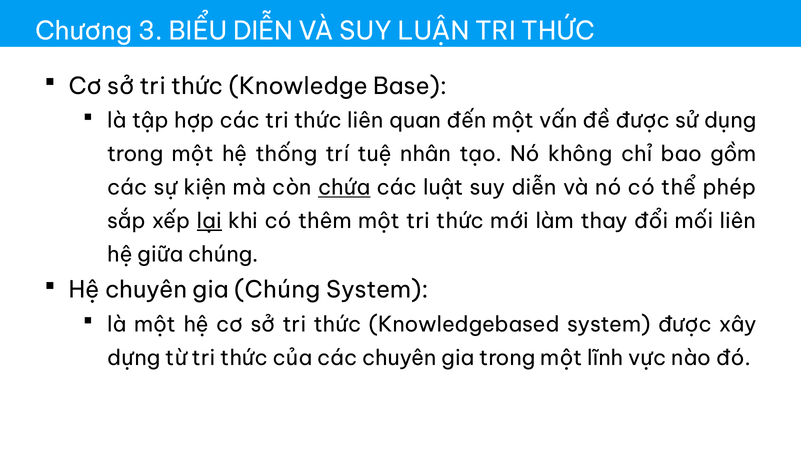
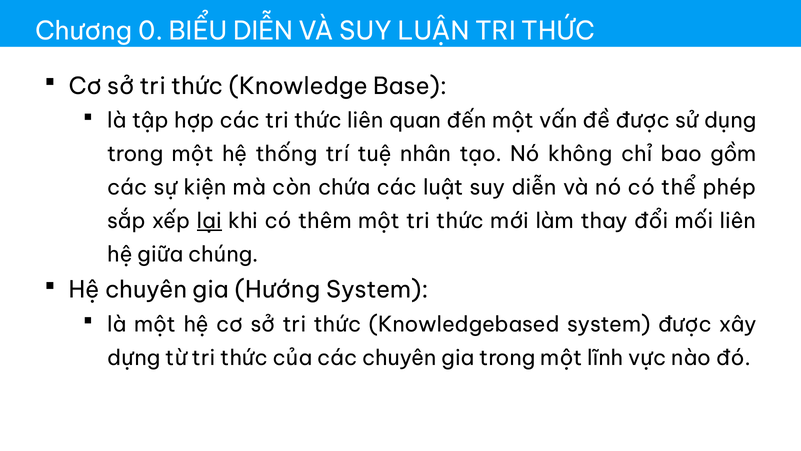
3: 3 -> 0
chứa underline: present -> none
gia Chúng: Chúng -> Hướng
